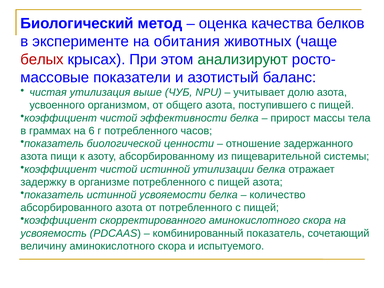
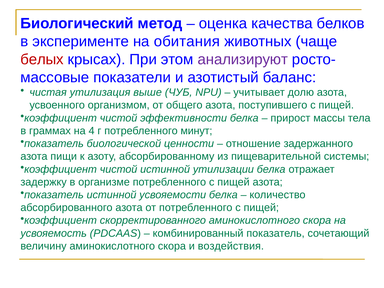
анализируют colour: green -> purple
6: 6 -> 4
часов: часов -> минут
испытуемого: испытуемого -> воздействия
